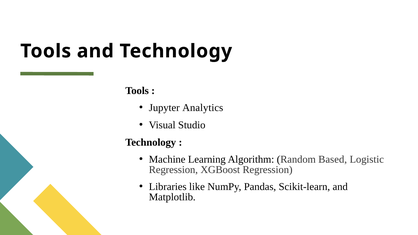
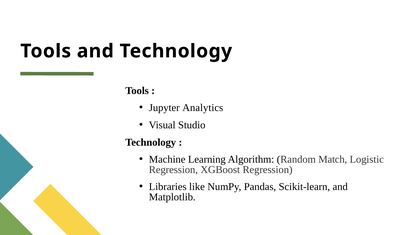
Based: Based -> Match
